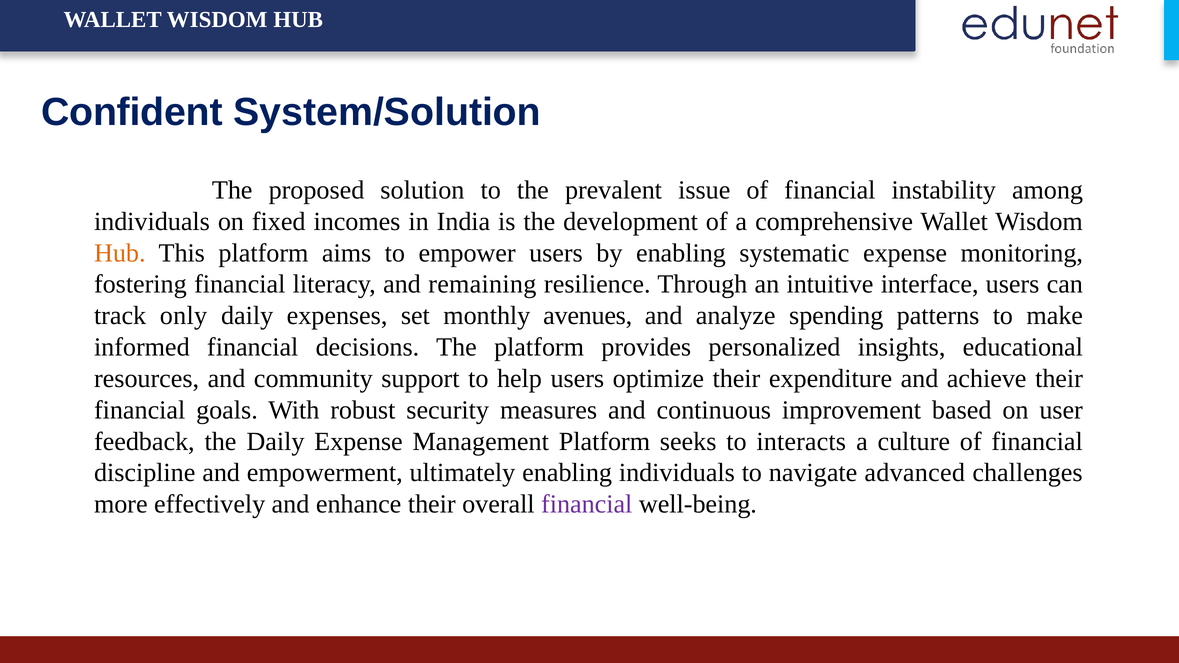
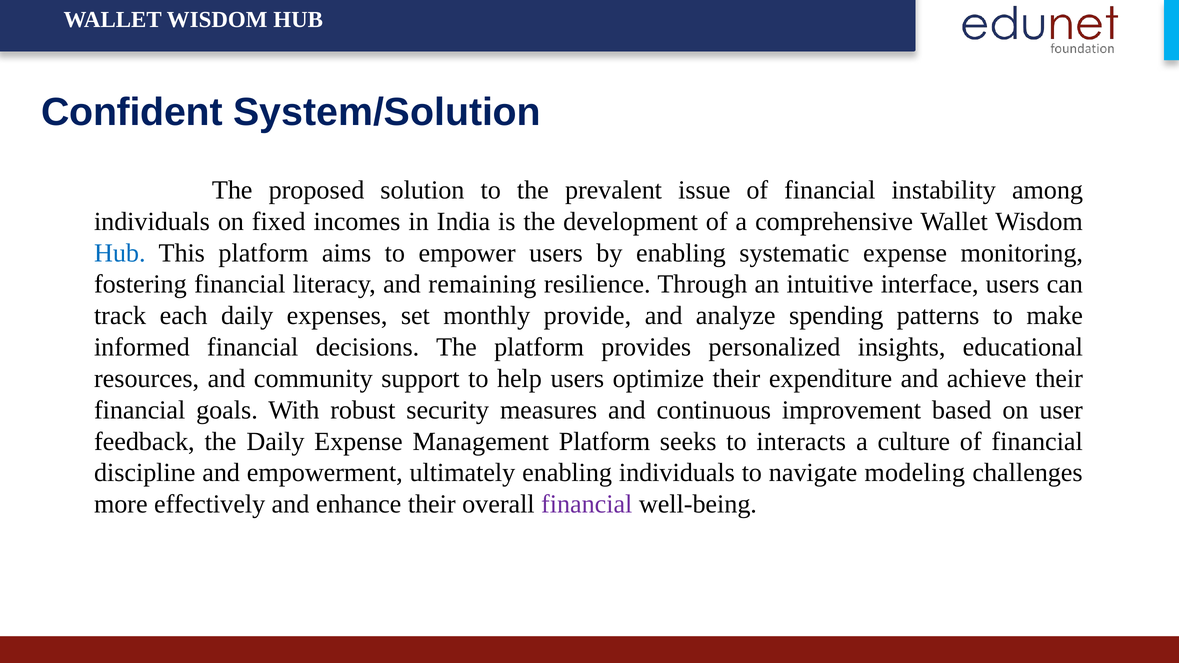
Hub at (120, 253) colour: orange -> blue
only: only -> each
avenues: avenues -> provide
advanced: advanced -> modeling
